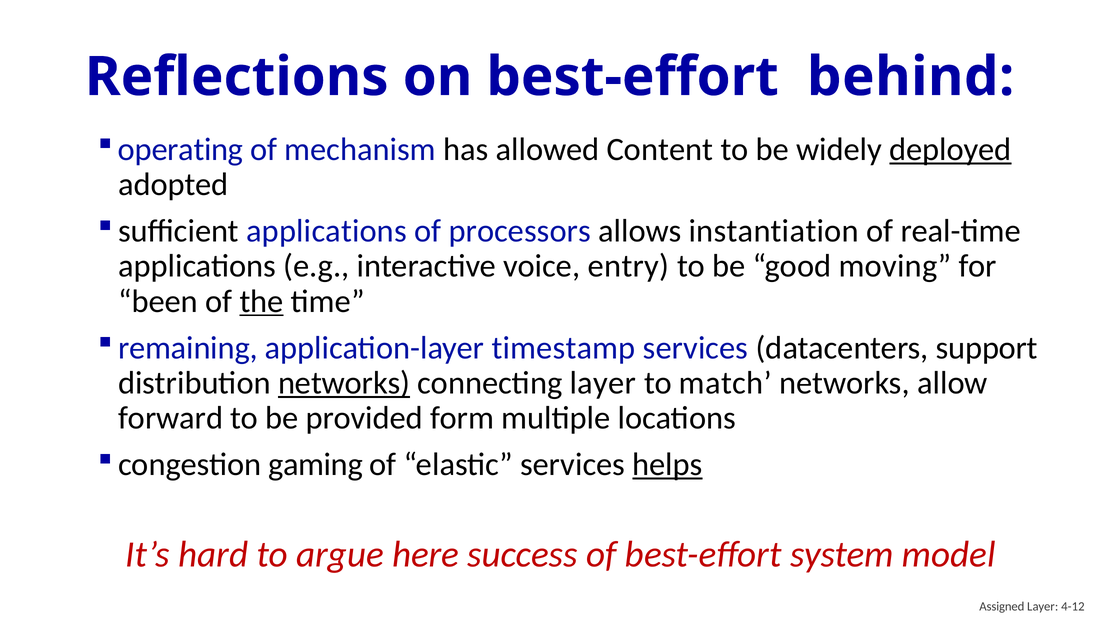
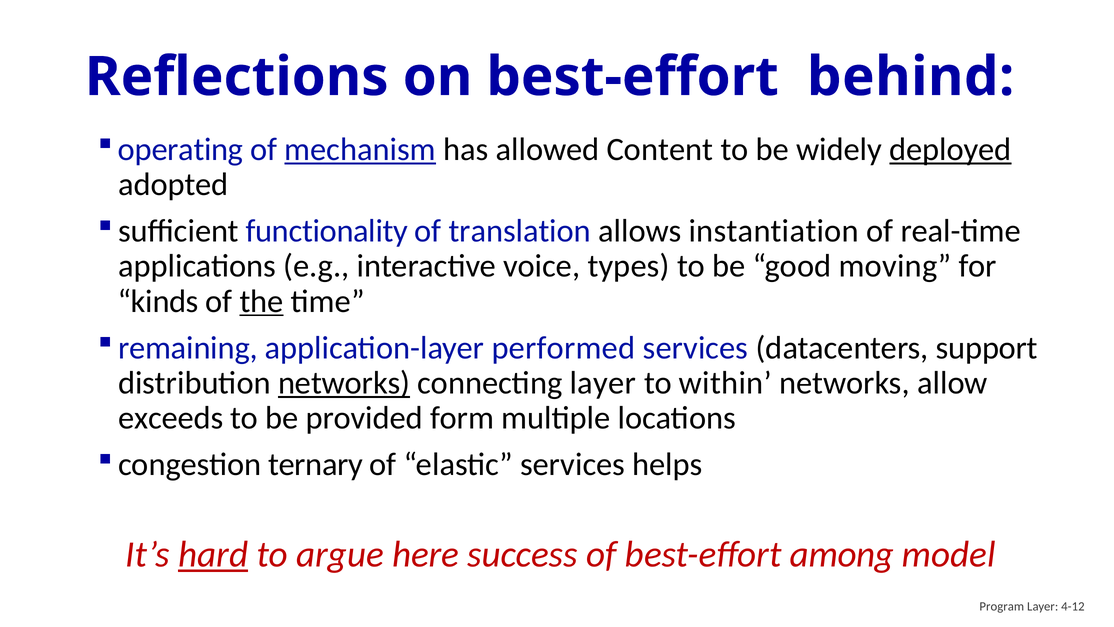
mechanism underline: none -> present
sufficient applications: applications -> functionality
processors: processors -> translation
entry: entry -> types
been: been -> kinds
timestamp: timestamp -> performed
match: match -> within
forward: forward -> exceeds
gaming: gaming -> ternary
helps underline: present -> none
hard underline: none -> present
system: system -> among
Assigned: Assigned -> Program
